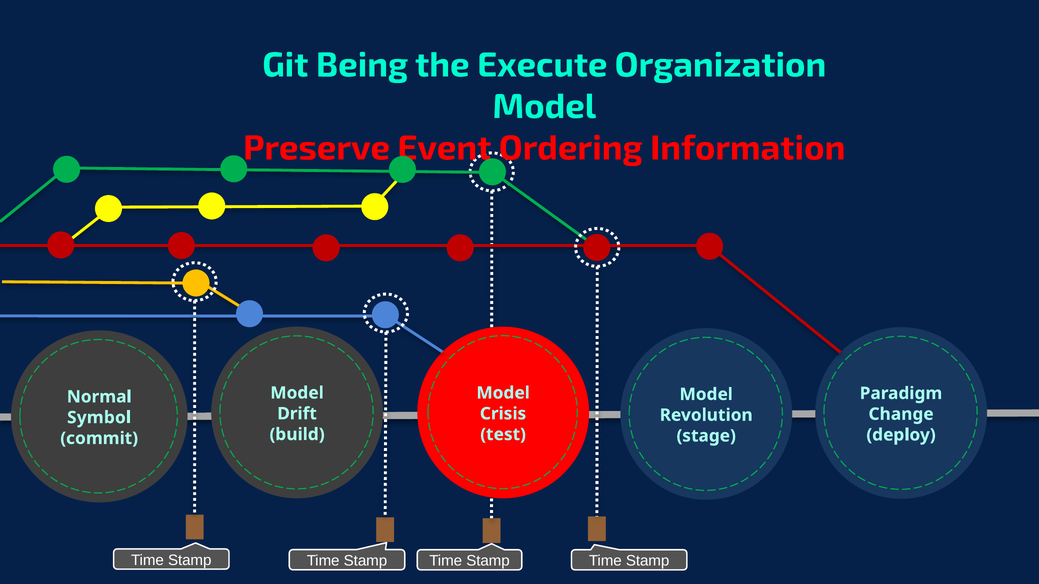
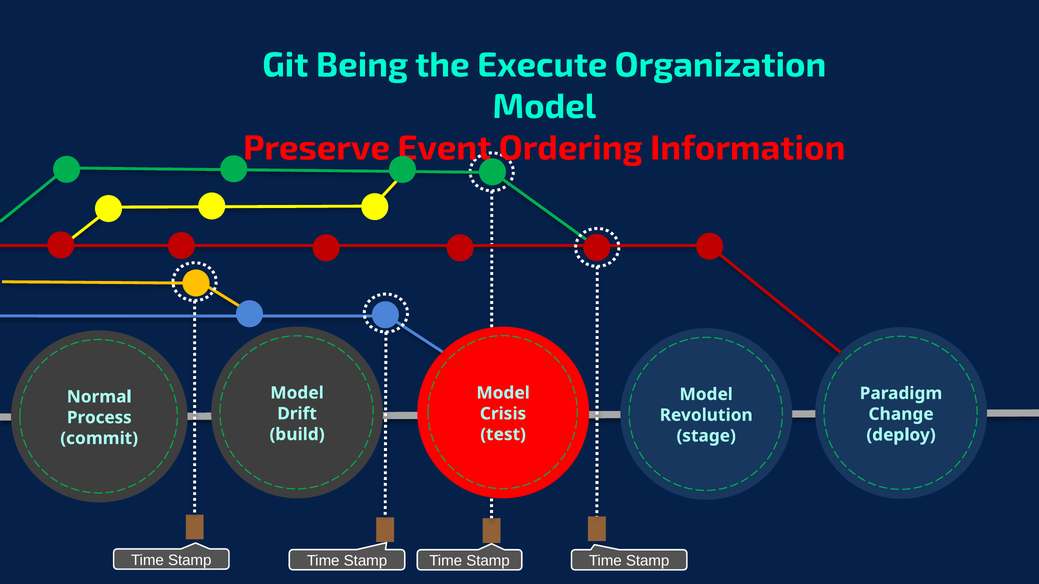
Symbol: Symbol -> Process
